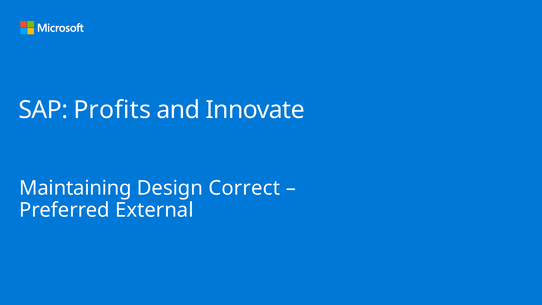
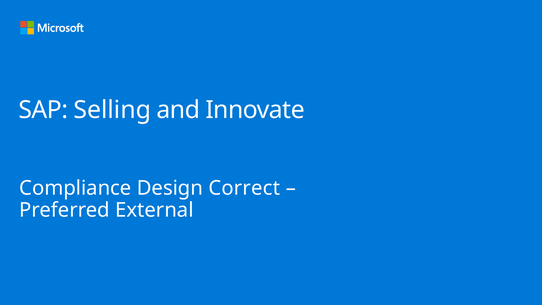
Profits: Profits -> Selling
Maintaining: Maintaining -> Compliance
